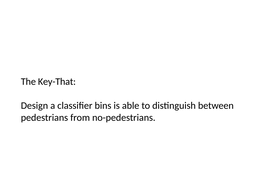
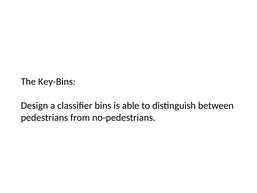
Key-That: Key-That -> Key-Bins
